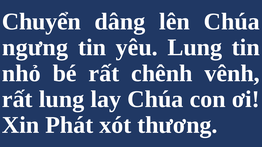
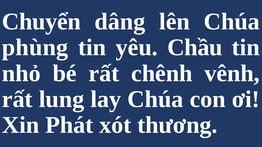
ngưng: ngưng -> phùng
yêu Lung: Lung -> Chầu
